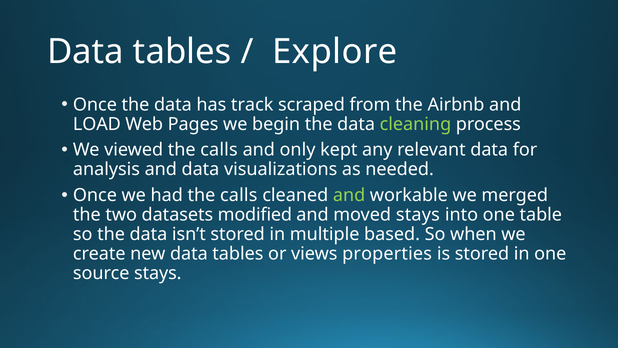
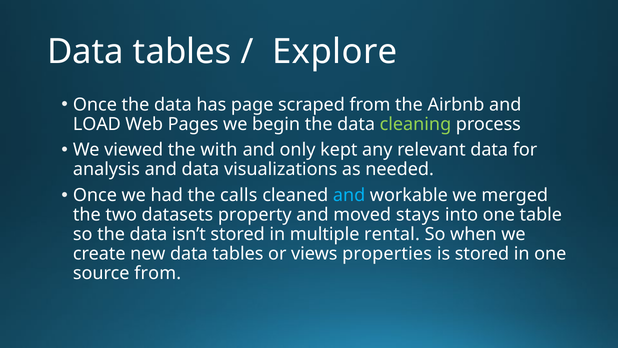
track: track -> page
viewed the calls: calls -> with
and at (349, 195) colour: light green -> light blue
modified: modified -> property
based: based -> rental
source stays: stays -> from
